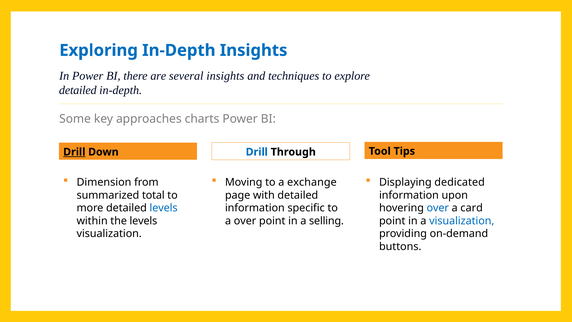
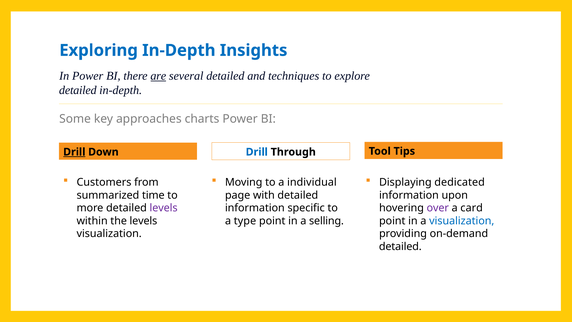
are underline: none -> present
several insights: insights -> detailed
Dimension: Dimension -> Customers
exchange: exchange -> individual
total: total -> time
levels at (164, 208) colour: blue -> purple
over at (438, 208) colour: blue -> purple
a over: over -> type
buttons at (400, 246): buttons -> detailed
